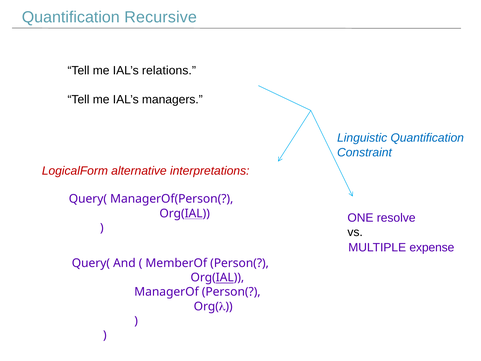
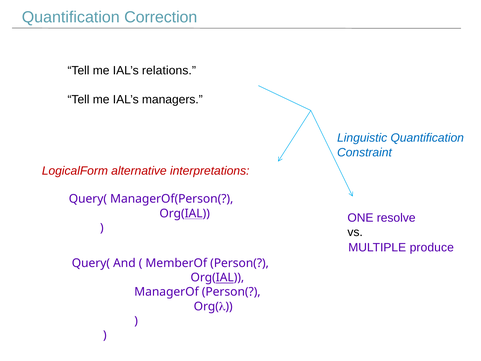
Recursive: Recursive -> Correction
expense: expense -> produce
